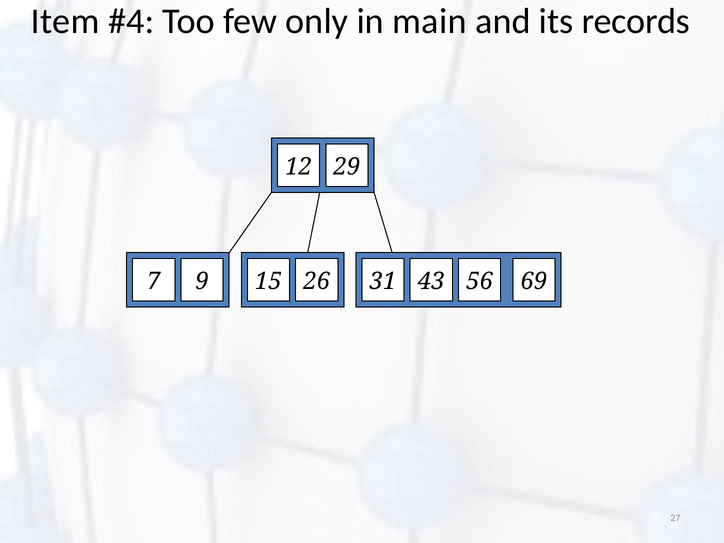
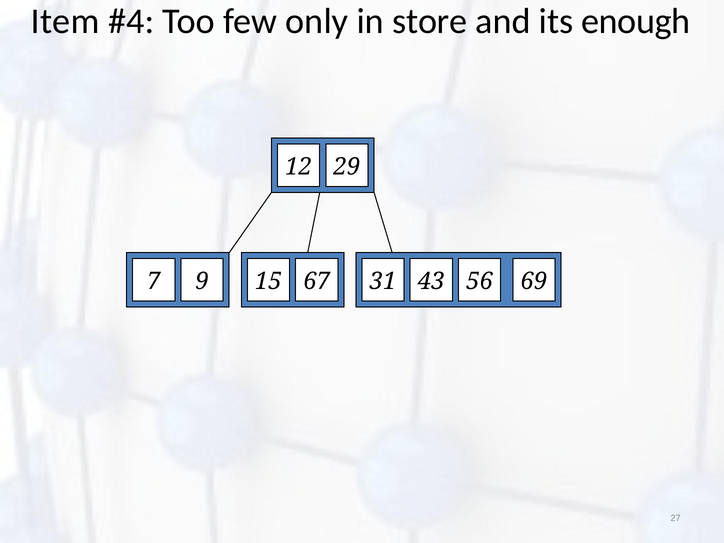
main: main -> store
records: records -> enough
26: 26 -> 67
